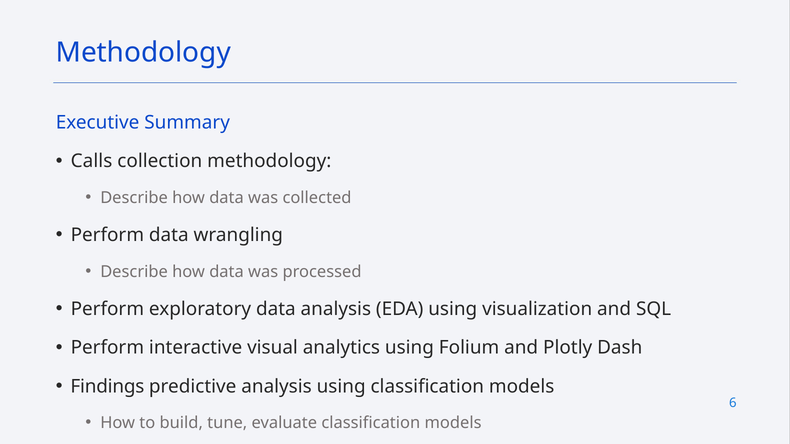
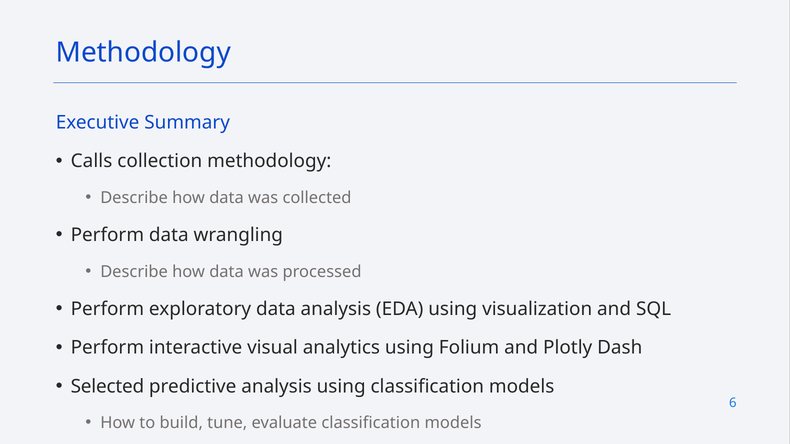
Findings: Findings -> Selected
